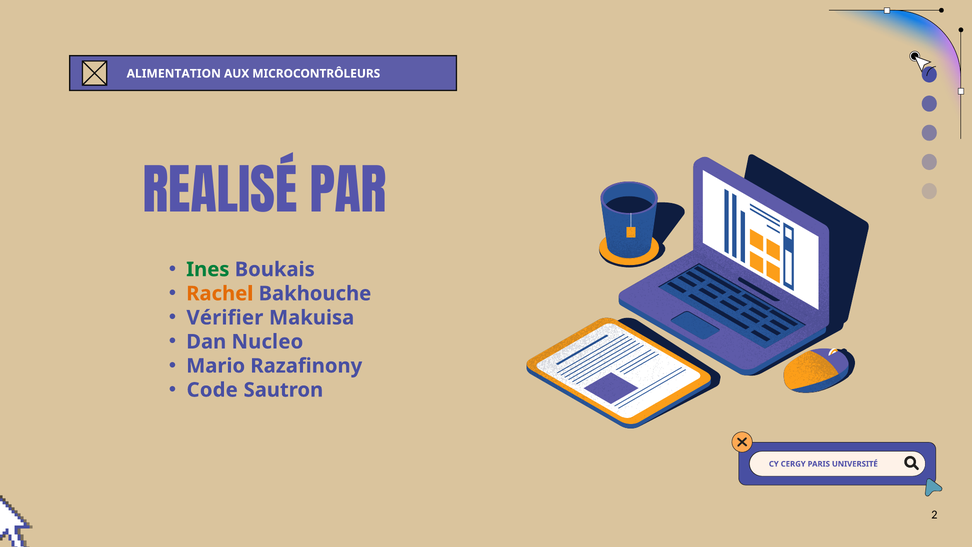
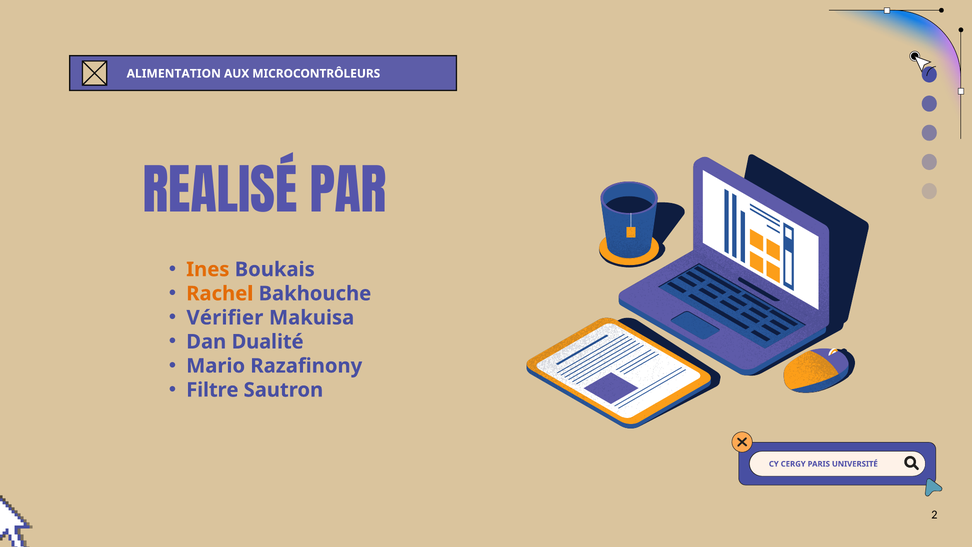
Ines colour: green -> orange
Nucleo: Nucleo -> Dualité
Code: Code -> Filtre
